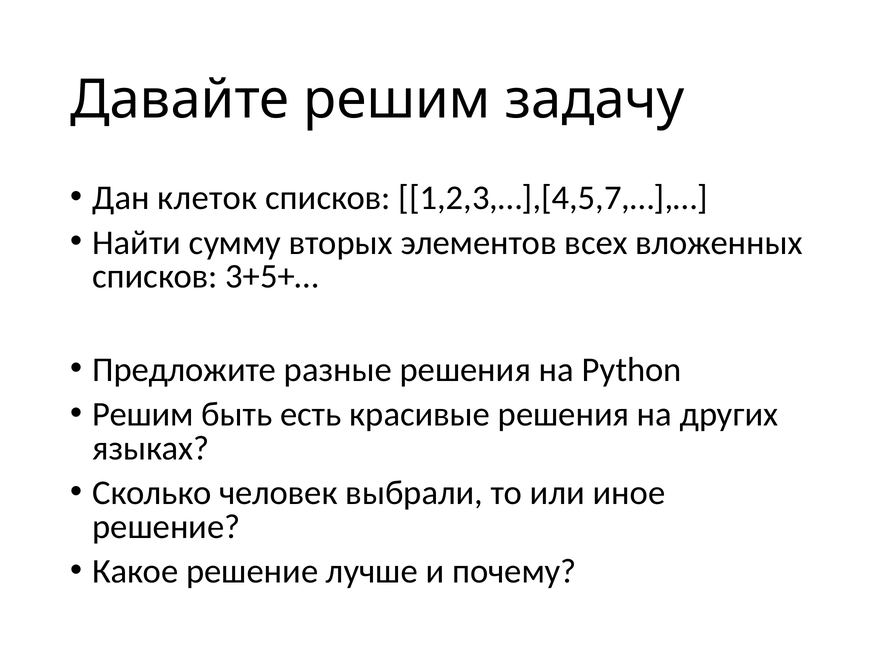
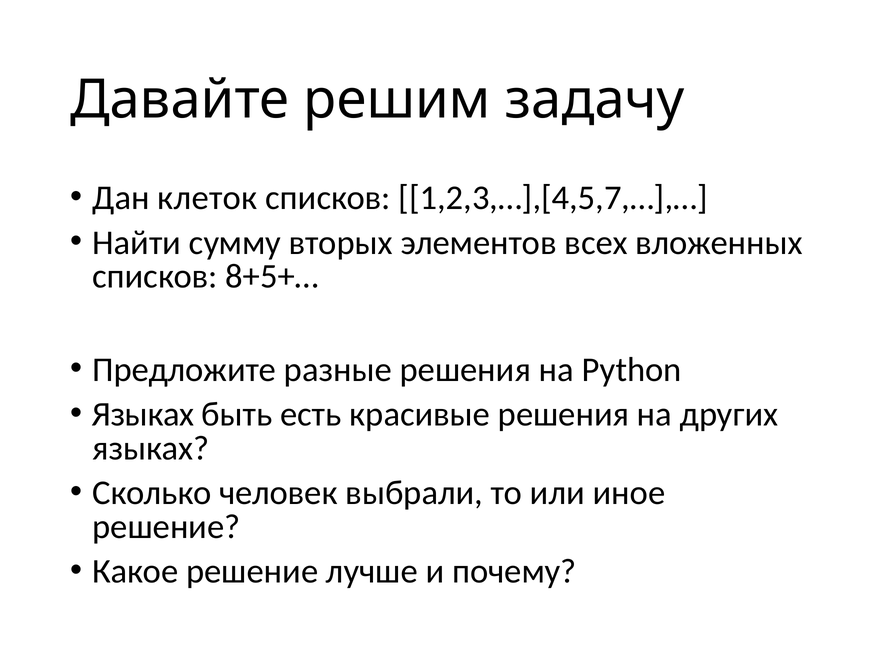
3+5+…: 3+5+… -> 8+5+…
Решим at (143, 414): Решим -> Языках
